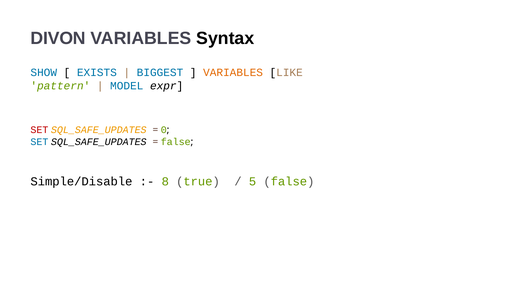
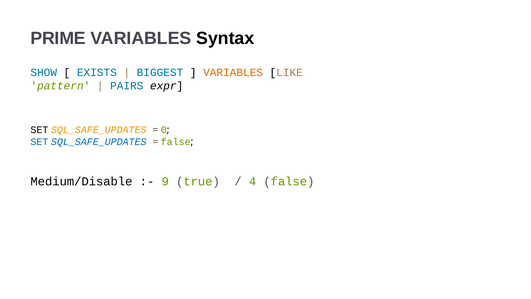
DIVON: DIVON -> PRIME
MODEL: MODEL -> PAIRS
SET at (39, 130) colour: red -> black
SQL_SAFE_UPDATES at (99, 142) colour: black -> blue
Simple/Disable: Simple/Disable -> Medium/Disable
8: 8 -> 9
5: 5 -> 4
